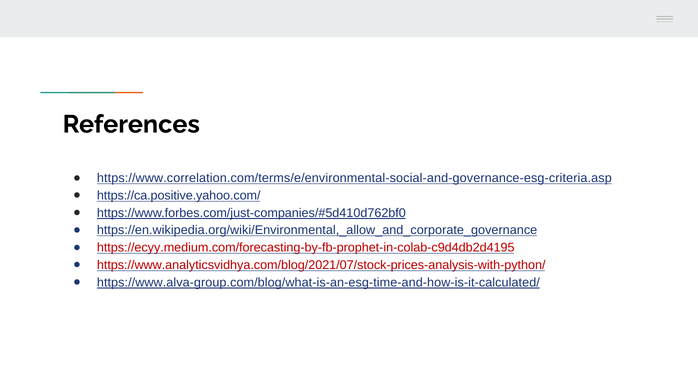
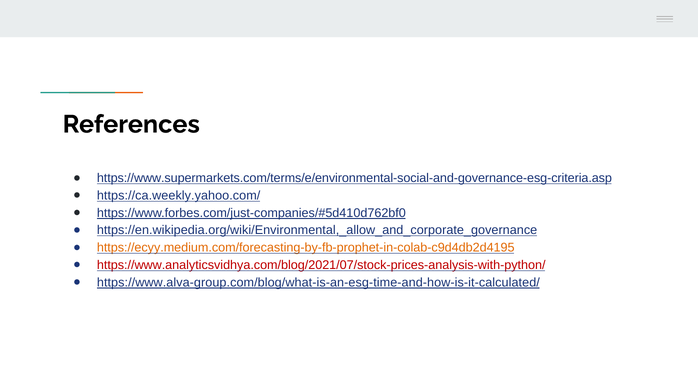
https://www.correlation.com/terms/e/environmental-social-and-governance-esg-criteria.asp: https://www.correlation.com/terms/e/environmental-social-and-governance-esg-criteria.asp -> https://www.supermarkets.com/terms/e/environmental-social-and-governance-esg-criteria.asp
https://ca.positive.yahoo.com/: https://ca.positive.yahoo.com/ -> https://ca.weekly.yahoo.com/
https://ecyy.medium.com/forecasting-by-fb-prophet-in-colab-c9d4db2d4195 colour: red -> orange
